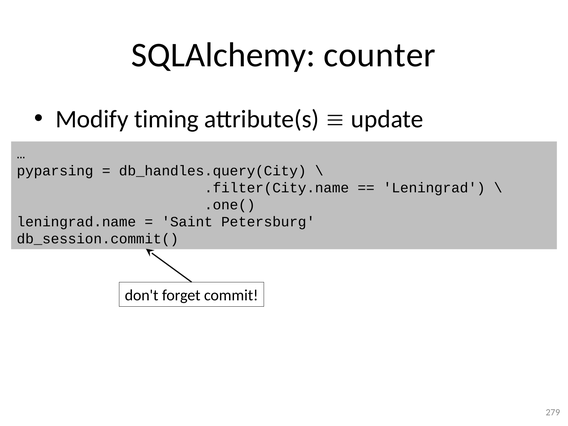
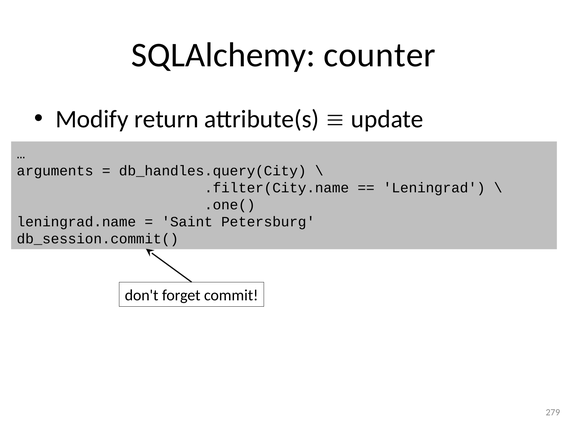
timing: timing -> return
pyparsing: pyparsing -> arguments
